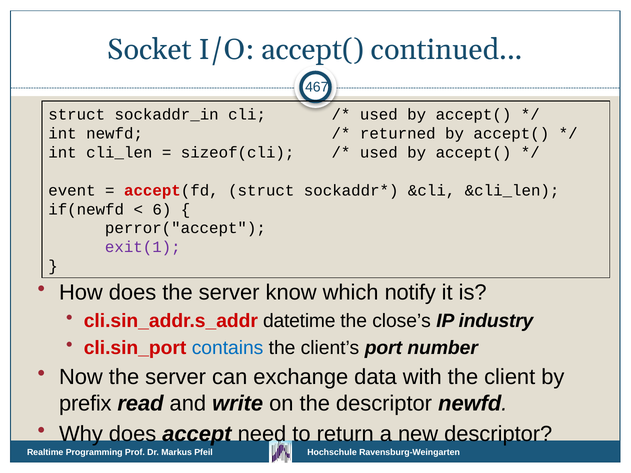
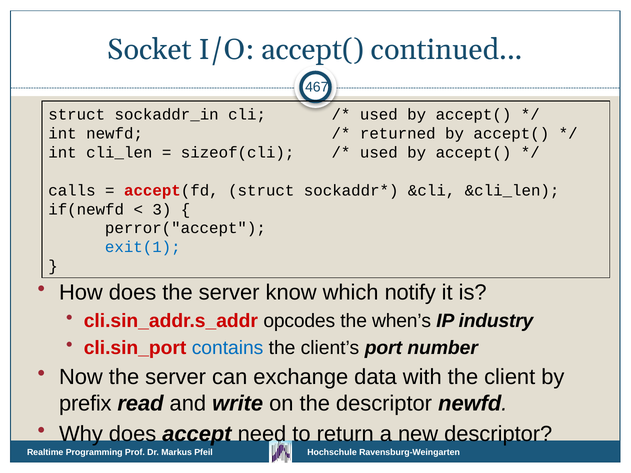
event: event -> calls
6: 6 -> 3
exit(1 colour: purple -> blue
datetime: datetime -> opcodes
close’s: close’s -> when’s
